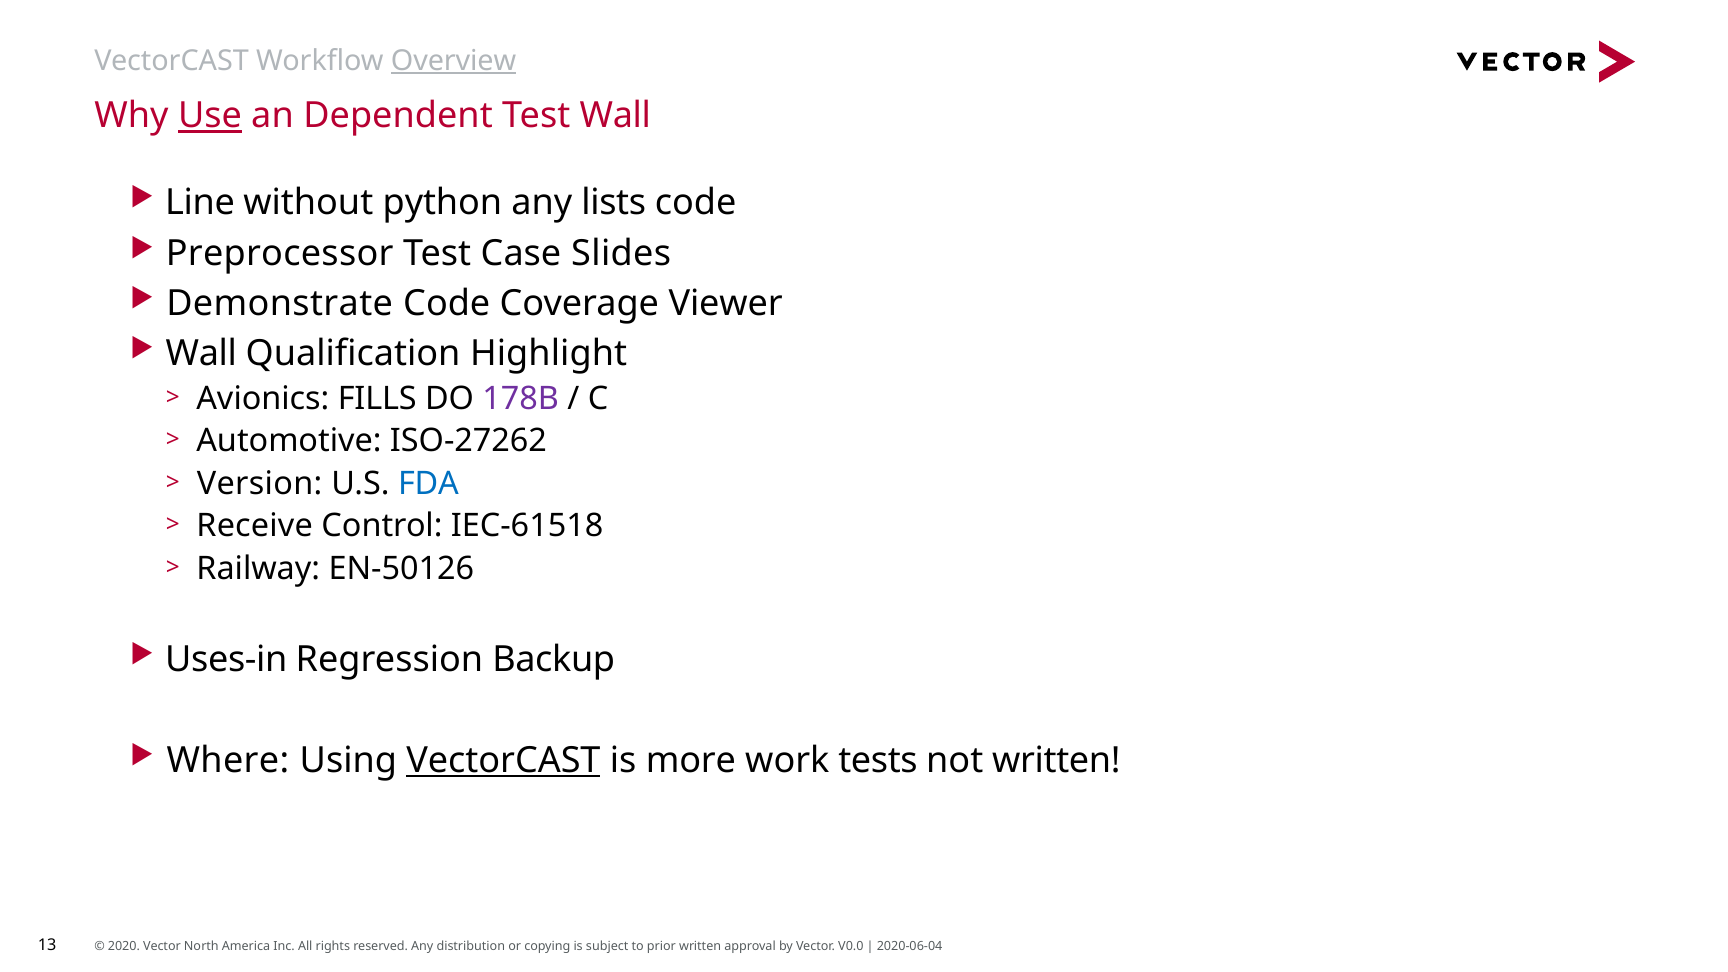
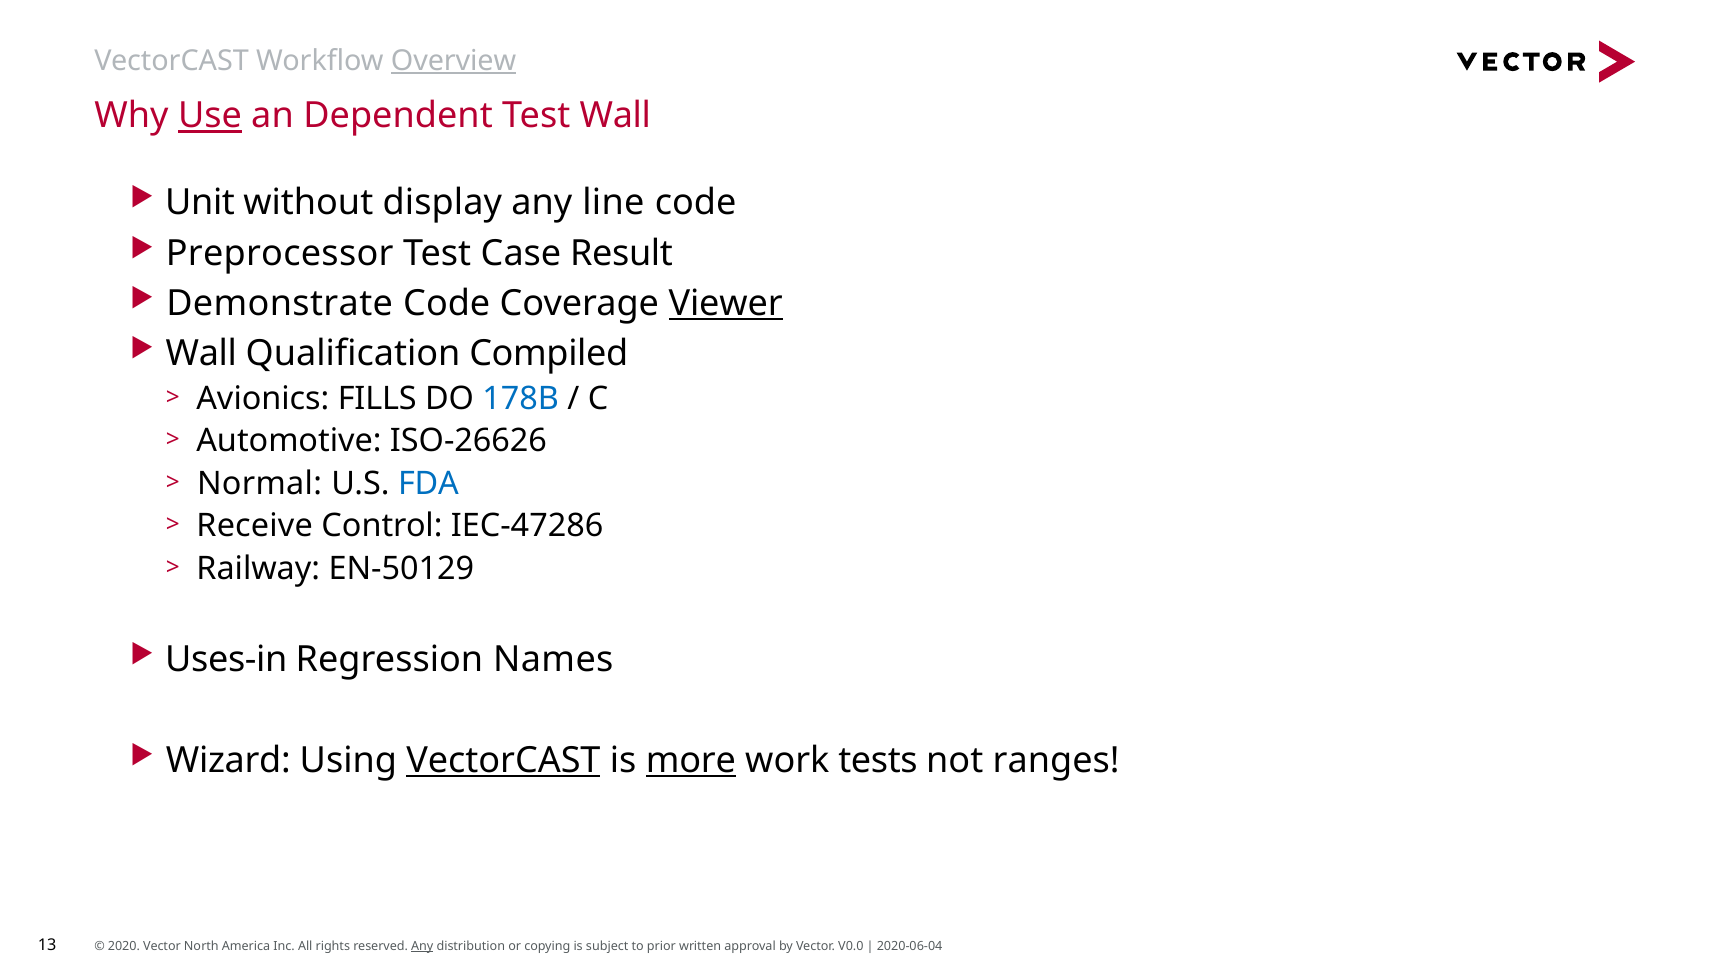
Line: Line -> Unit
python: python -> display
lists: lists -> line
Slides: Slides -> Result
Viewer underline: none -> present
Highlight: Highlight -> Compiled
178B colour: purple -> blue
ISO-27262: ISO-27262 -> ISO-26626
Version: Version -> Normal
IEC-61518: IEC-61518 -> IEC-47286
EN-50126: EN-50126 -> EN-50129
Backup: Backup -> Names
Where: Where -> Wizard
more underline: none -> present
not written: written -> ranges
Any at (422, 946) underline: none -> present
